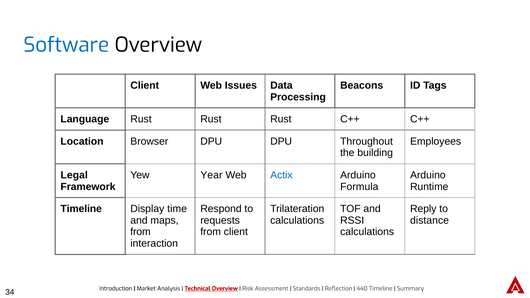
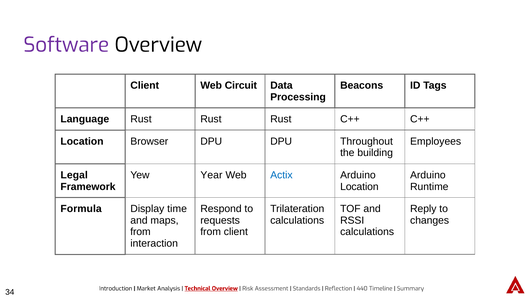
Software colour: blue -> purple
Issues: Issues -> Circuit
Formula at (359, 187): Formula -> Location
Timeline at (81, 209): Timeline -> Formula
distance: distance -> changes
